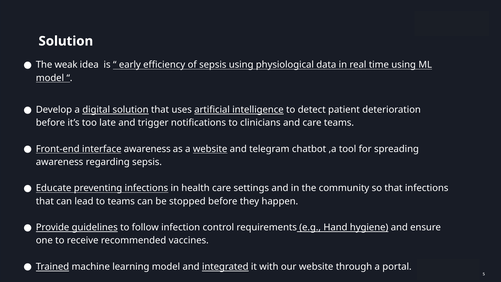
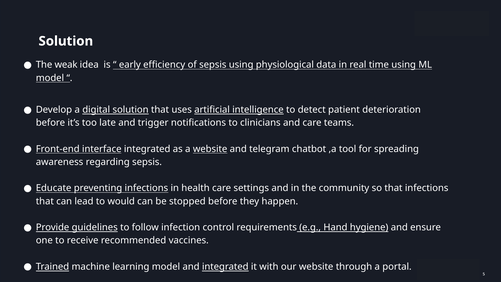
interface awareness: awareness -> integrated
to teams: teams -> would
